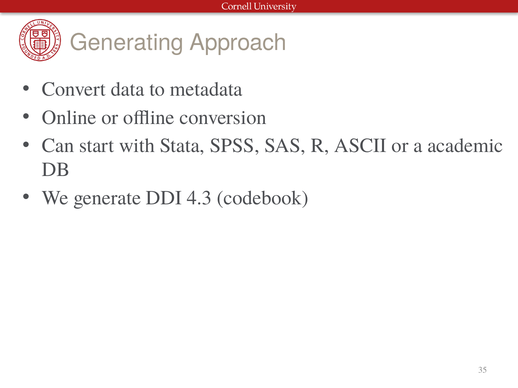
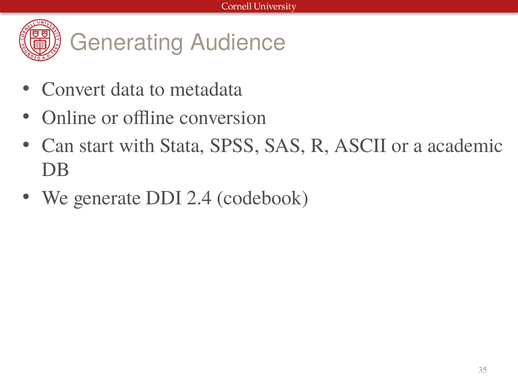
Approach: Approach -> Audience
4.3: 4.3 -> 2.4
